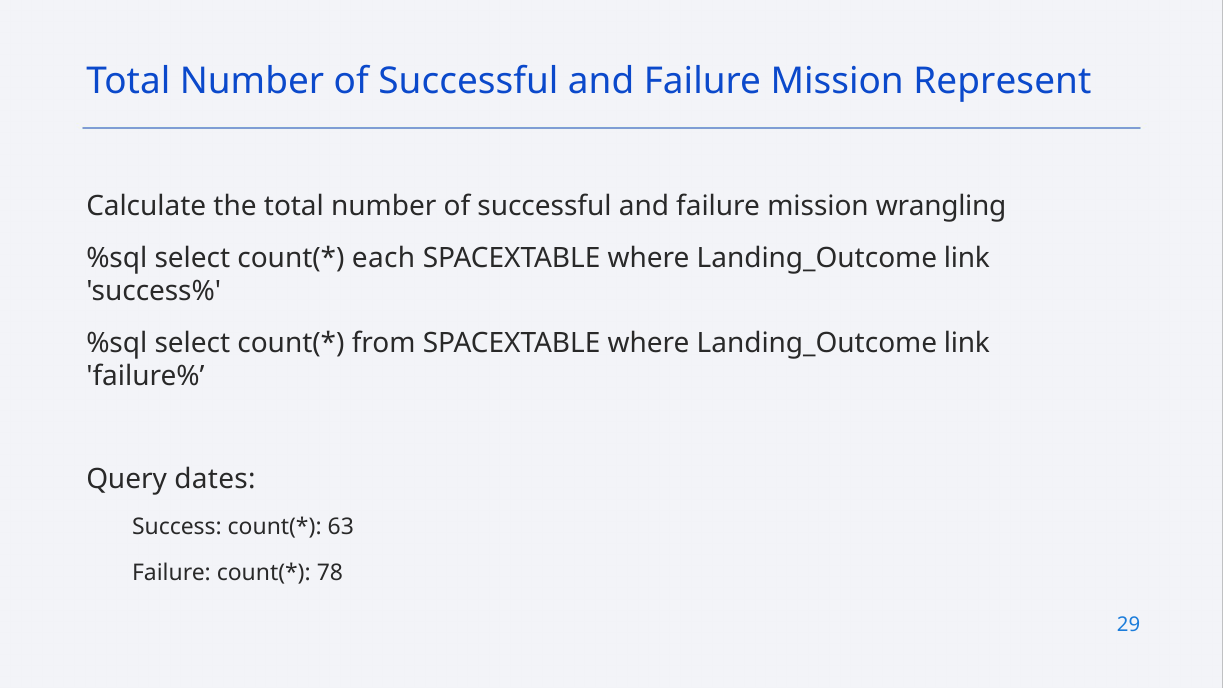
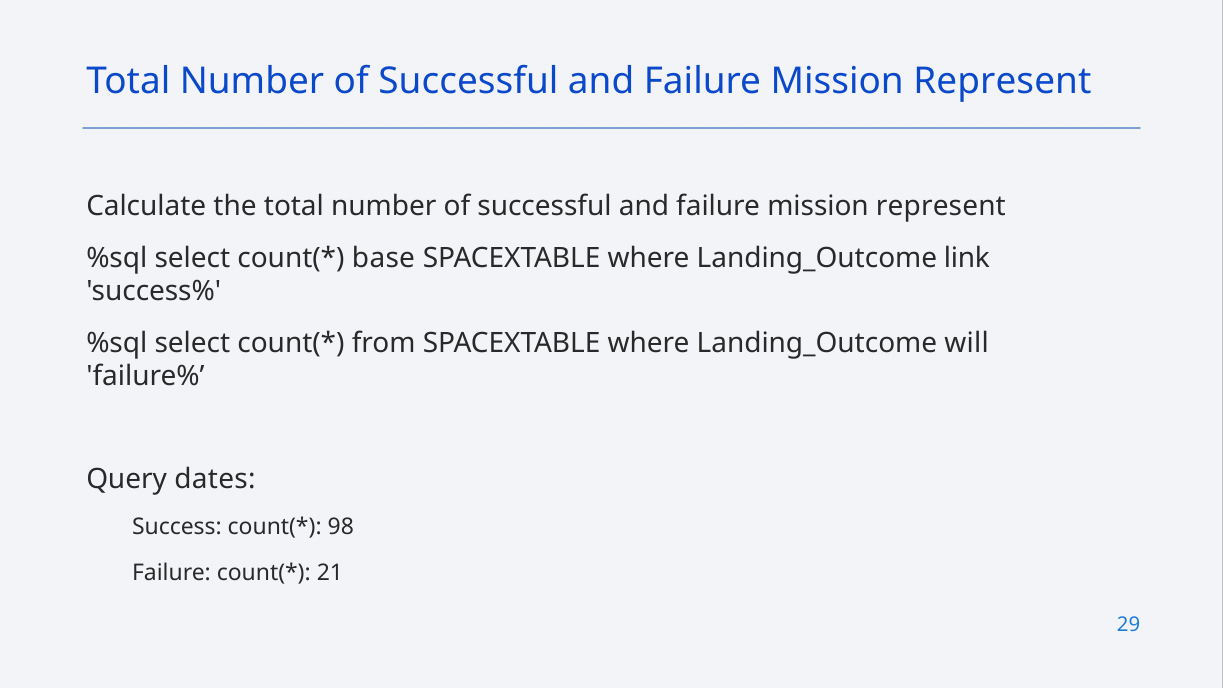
wrangling at (941, 206): wrangling -> represent
each: each -> base
link at (967, 343): link -> will
63: 63 -> 98
78: 78 -> 21
